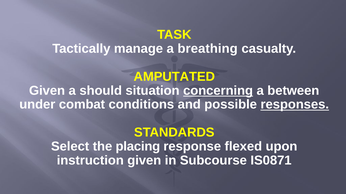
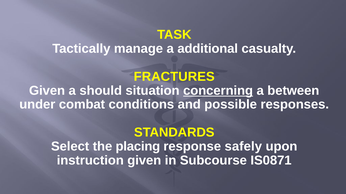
breathing: breathing -> additional
AMPUTATED: AMPUTATED -> FRACTURES
responses underline: present -> none
flexed: flexed -> safely
